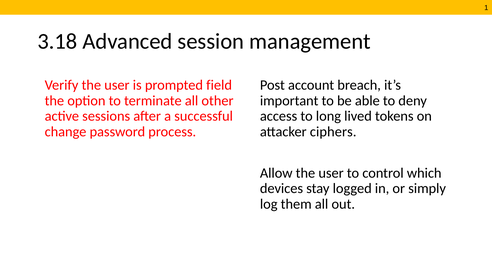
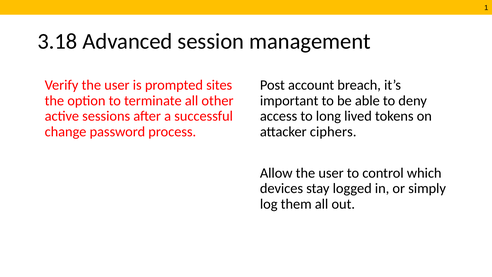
field: field -> sites
